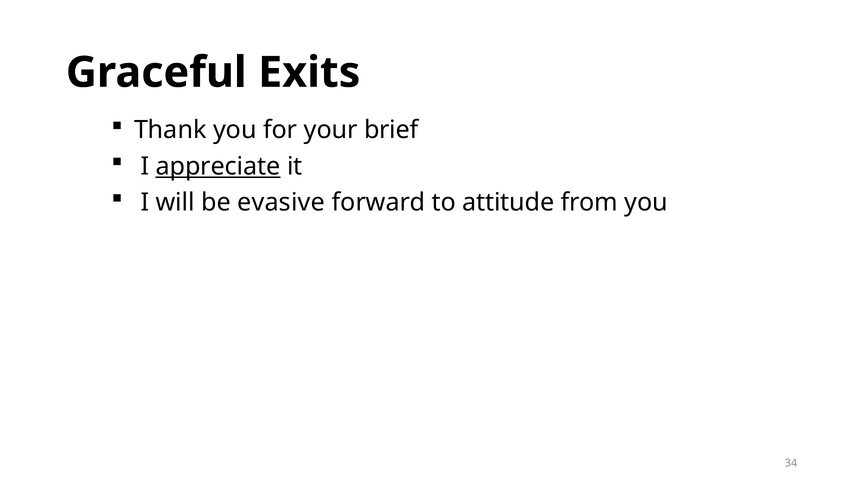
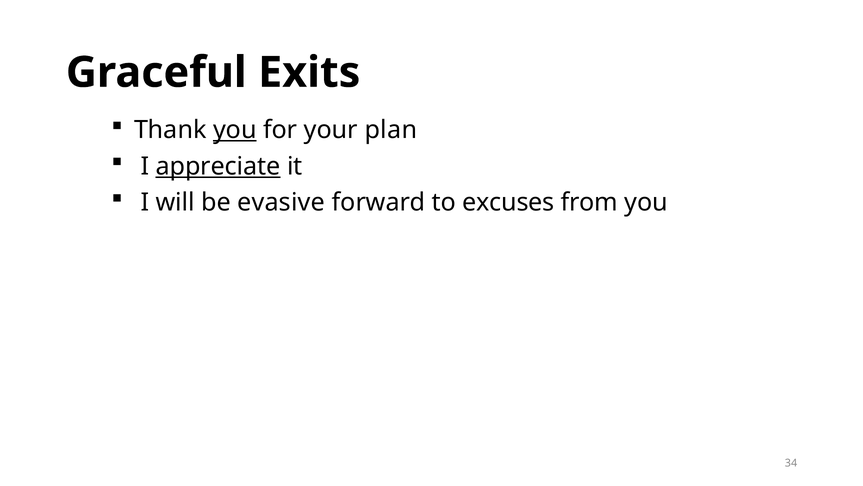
you at (235, 130) underline: none -> present
brief: brief -> plan
attitude: attitude -> excuses
